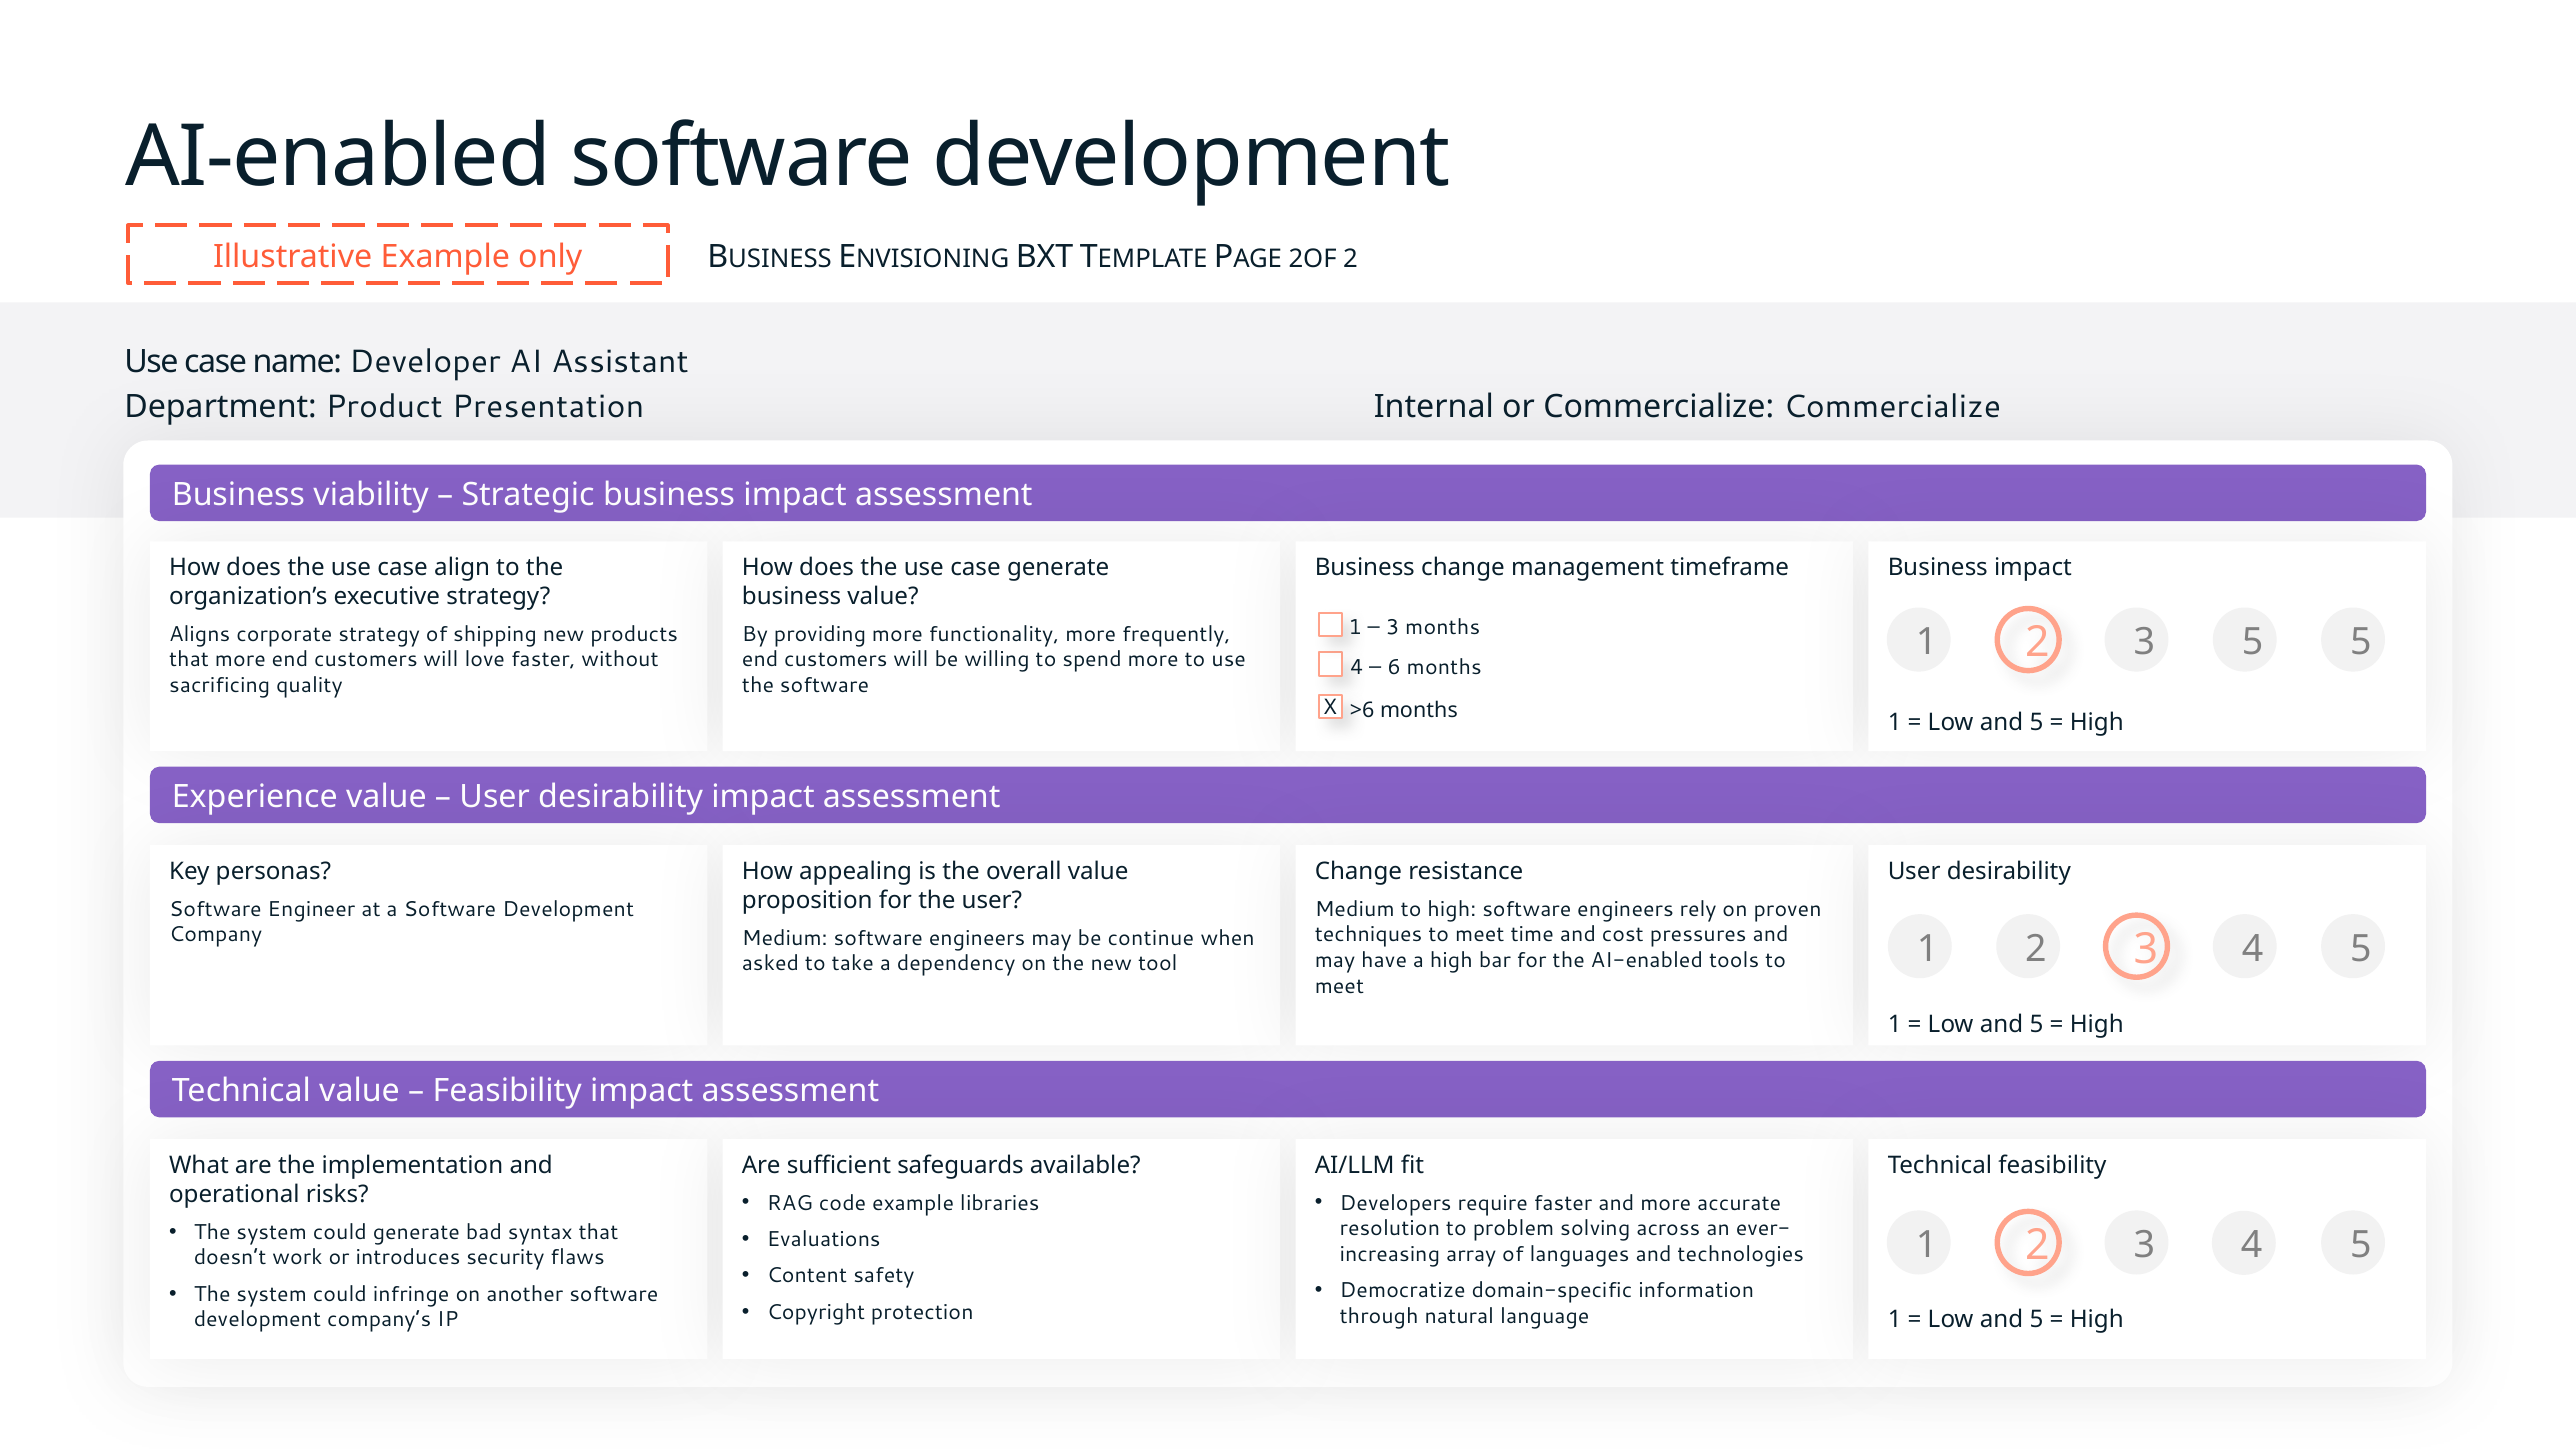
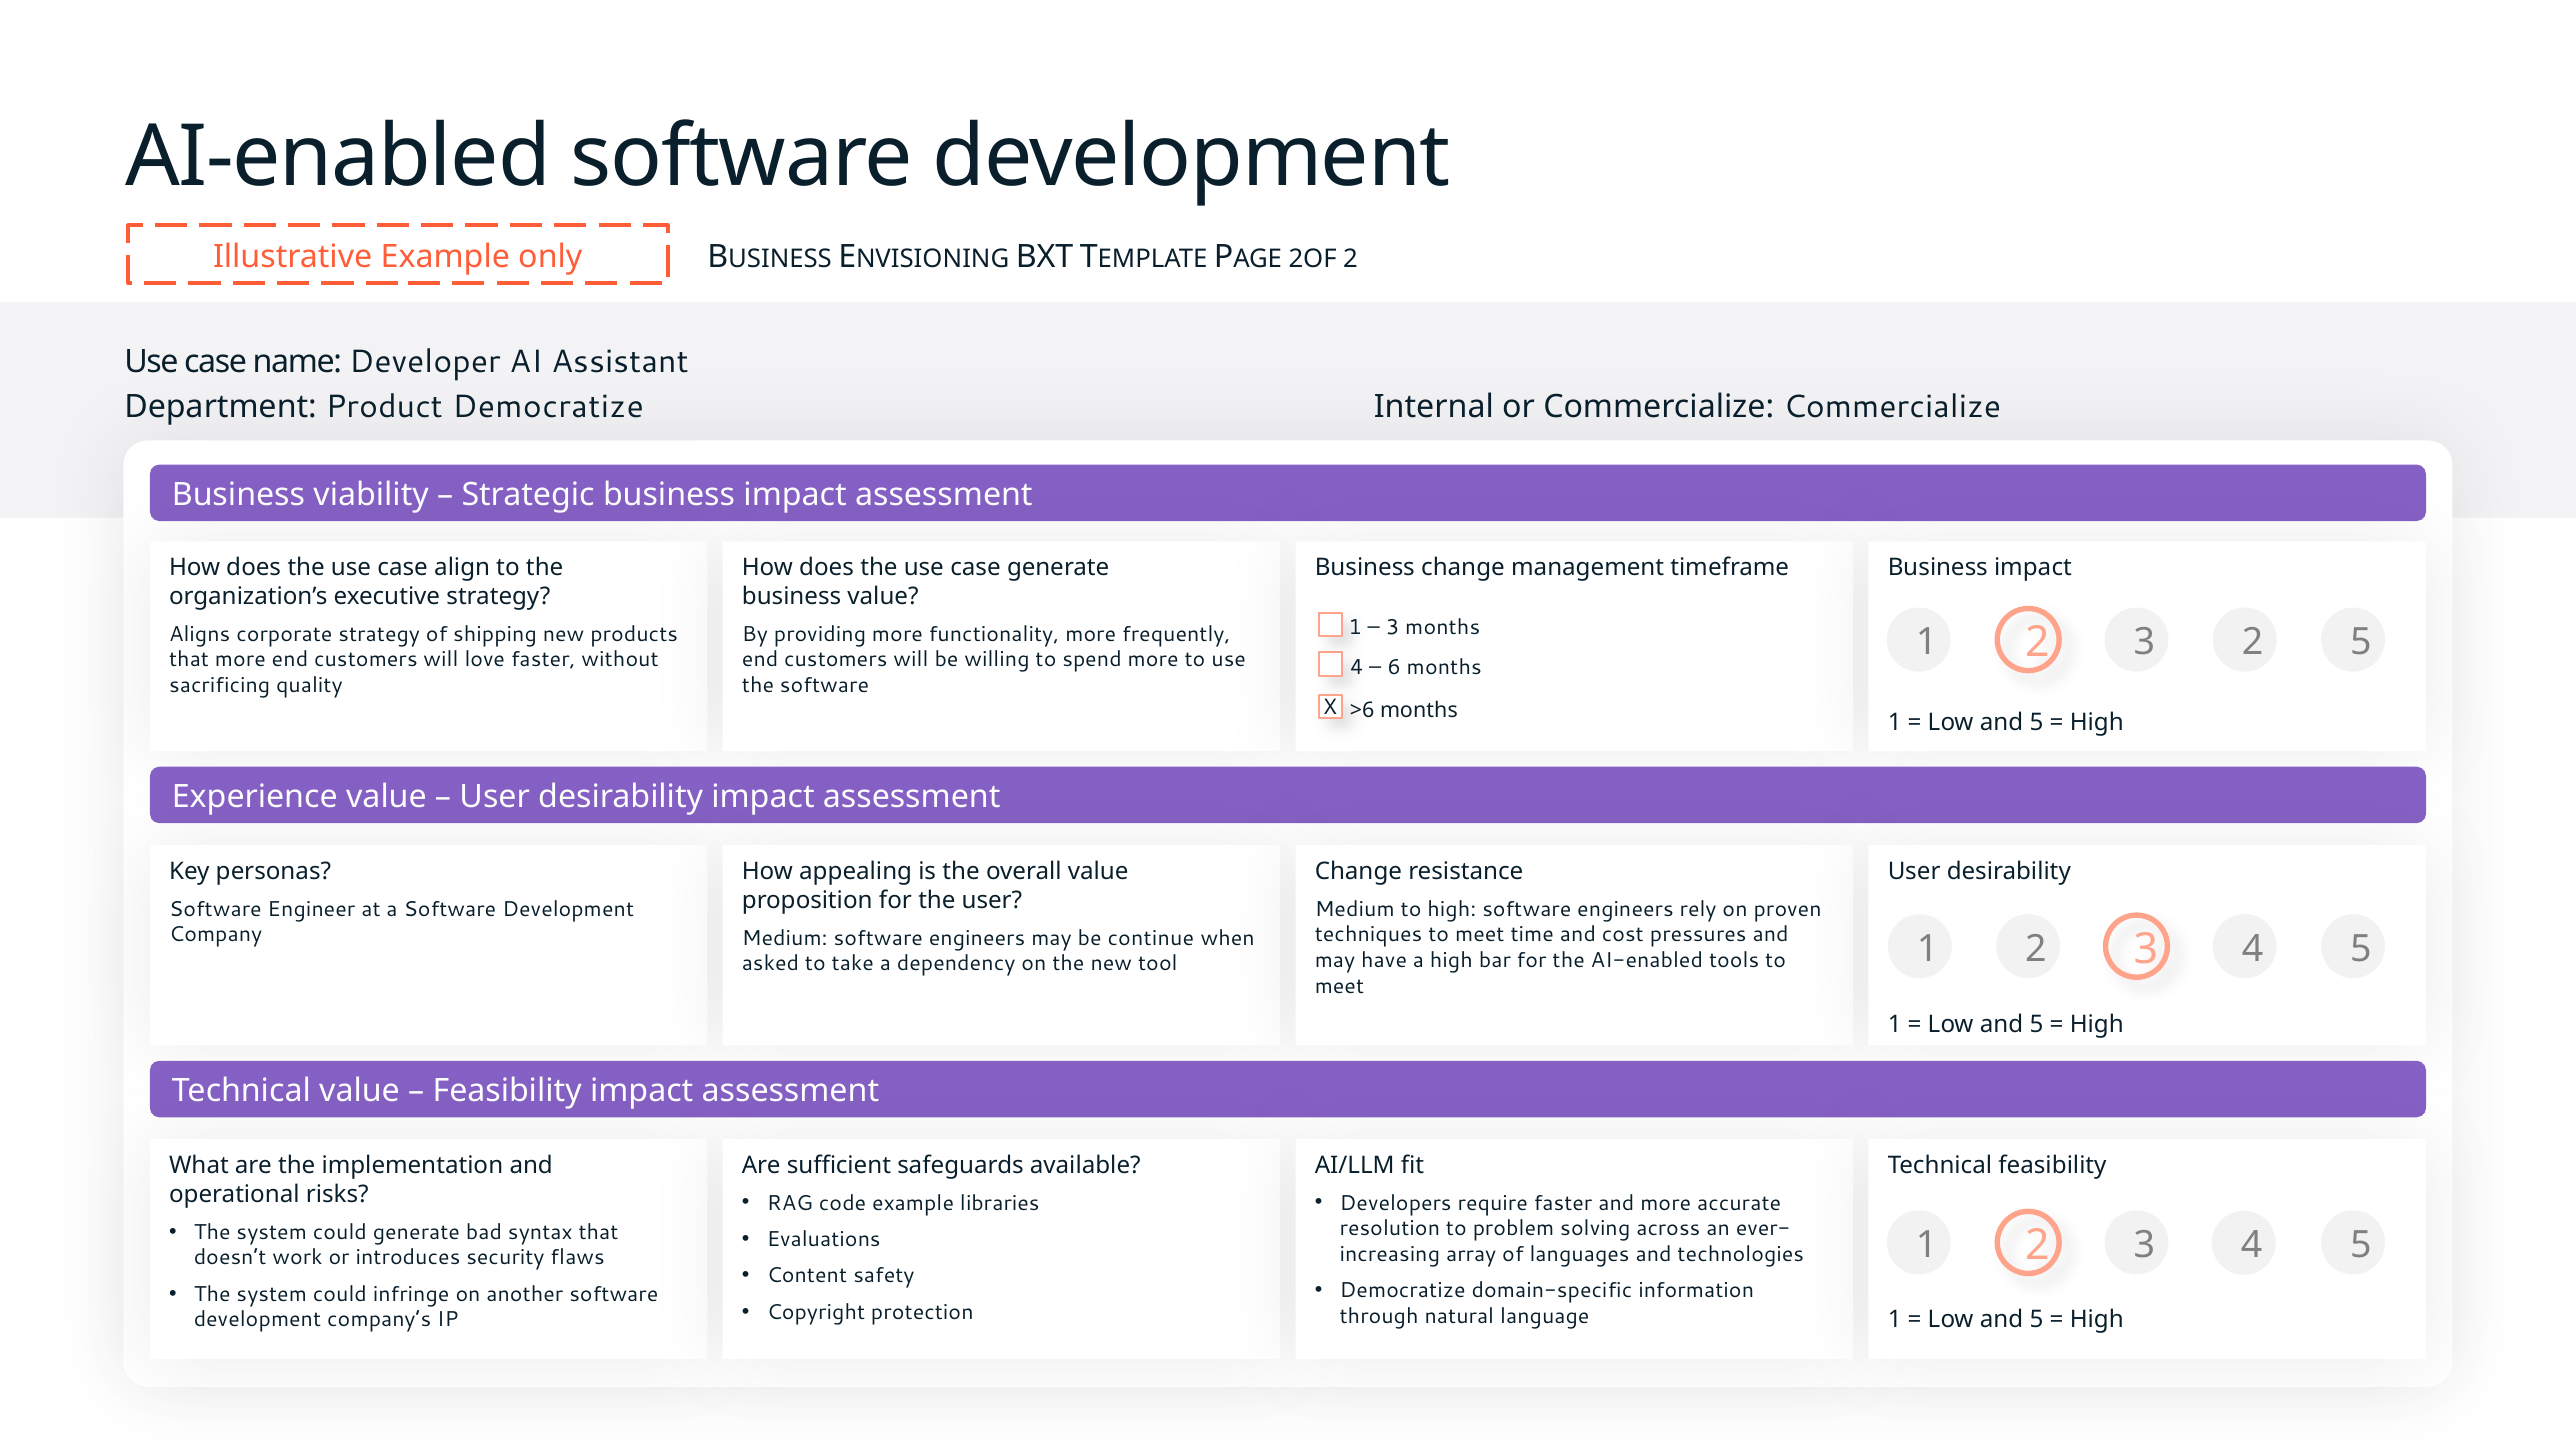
Product Presentation: Presentation -> Democratize
3 5: 5 -> 2
